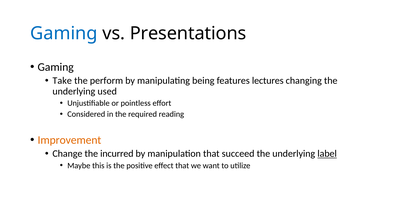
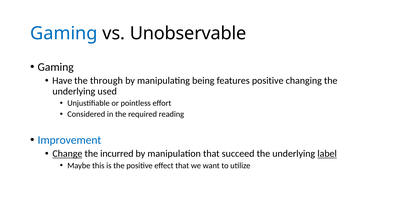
Presentations: Presentations -> Unobservable
Take: Take -> Have
perform: perform -> through
features lectures: lectures -> positive
Improvement colour: orange -> blue
Change underline: none -> present
